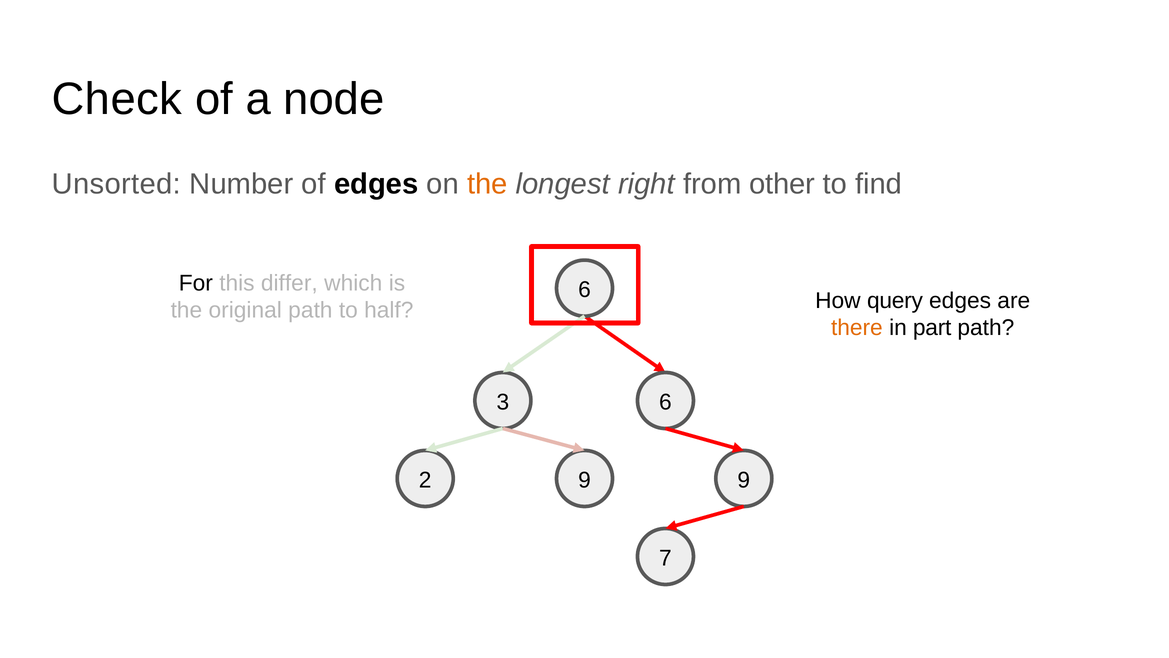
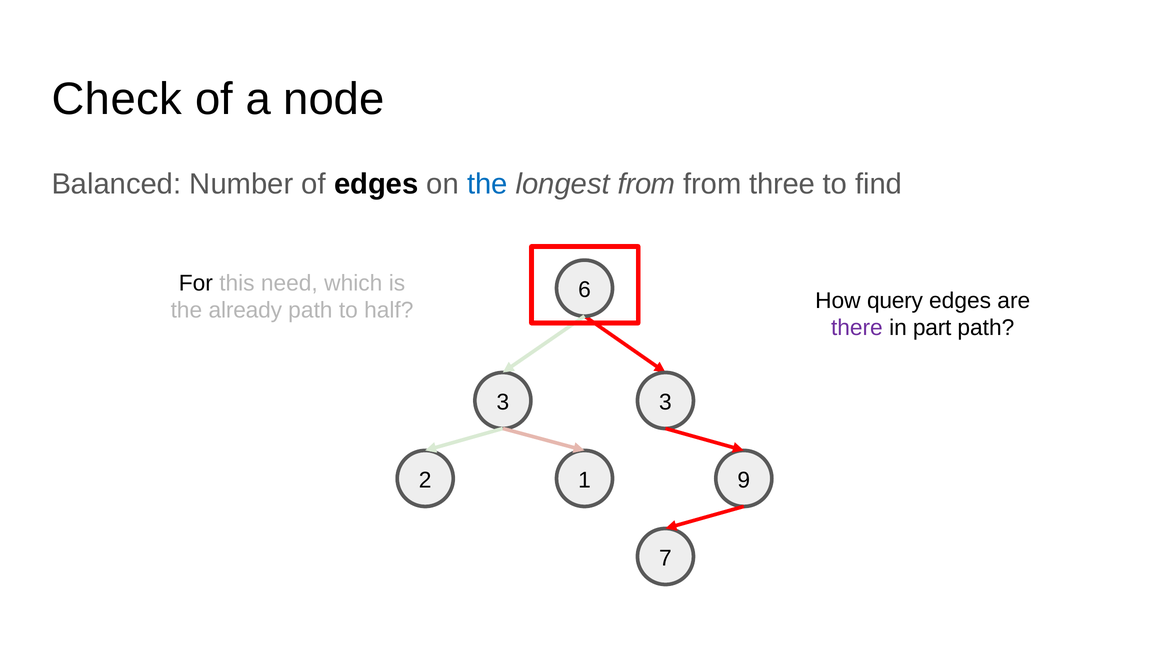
Unsorted: Unsorted -> Balanced
the at (487, 184) colour: orange -> blue
longest right: right -> from
other: other -> three
differ: differ -> need
original: original -> already
there colour: orange -> purple
3 6: 6 -> 3
2 9: 9 -> 1
